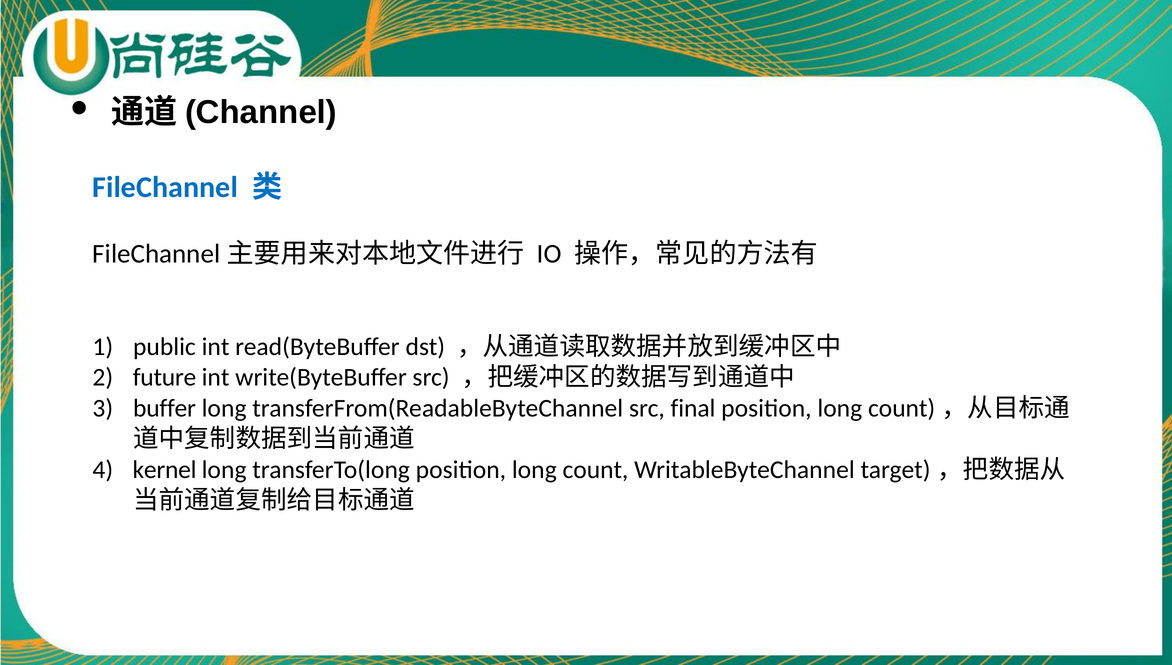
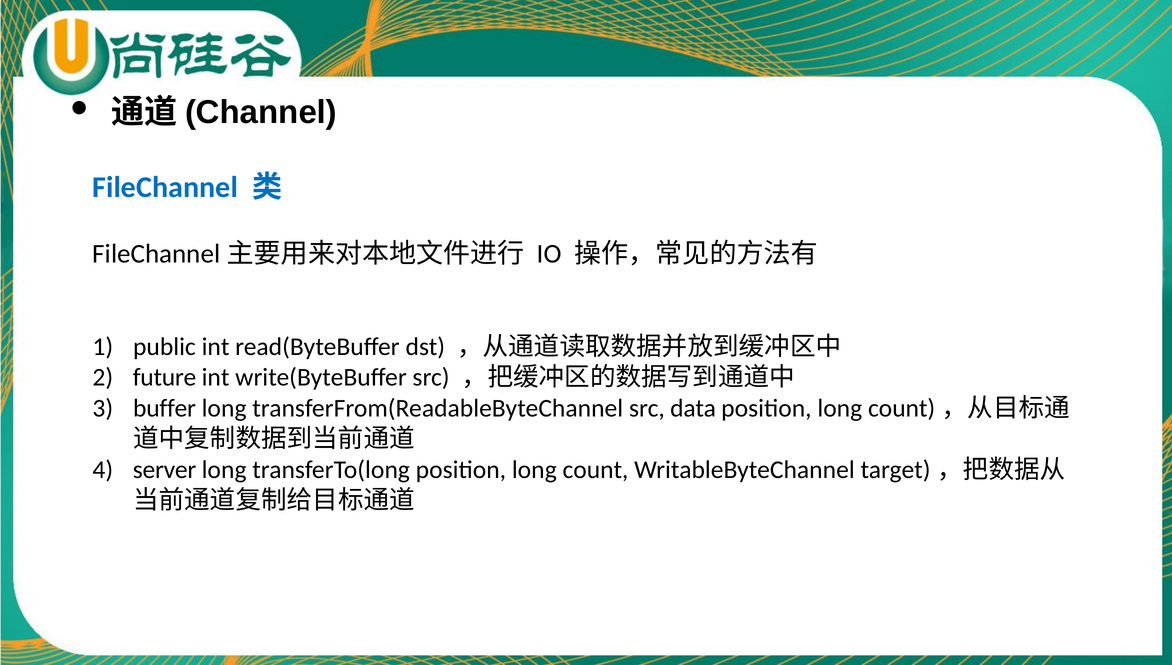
final: final -> data
kernel: kernel -> server
